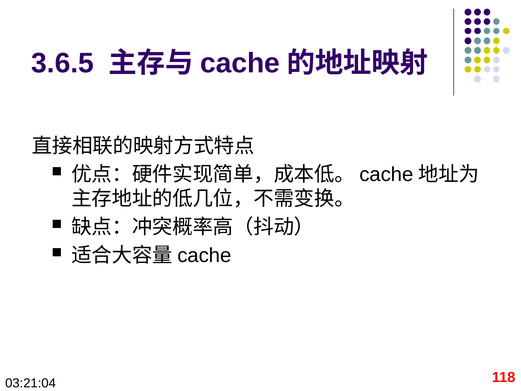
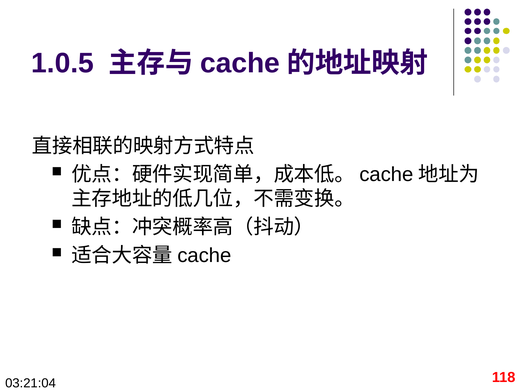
3.6.5: 3.6.5 -> 1.0.5
